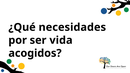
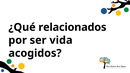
necesidades: necesidades -> relacionados
